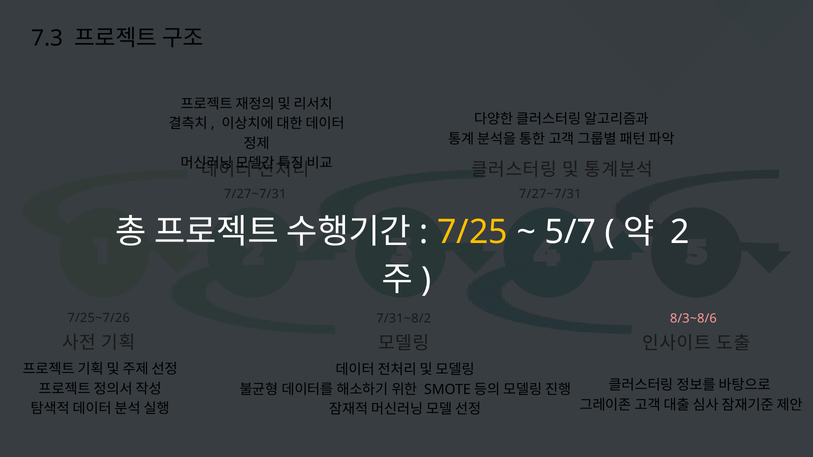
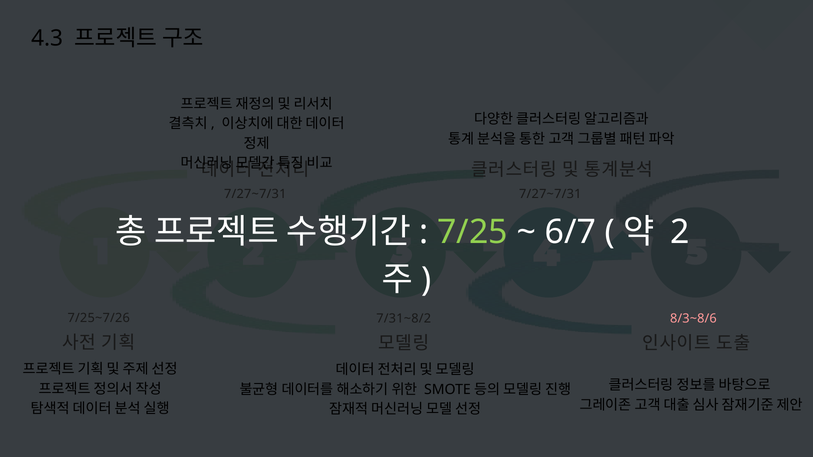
7.3: 7.3 -> 4.3
7/25 colour: yellow -> light green
5/7: 5/7 -> 6/7
